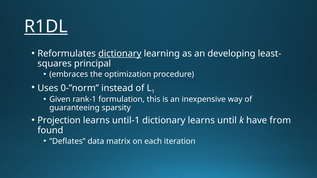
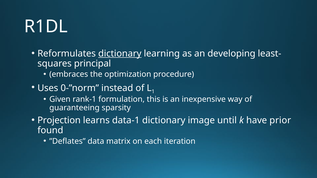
R1DL underline: present -> none
until-1: until-1 -> data-1
dictionary learns: learns -> image
from: from -> prior
